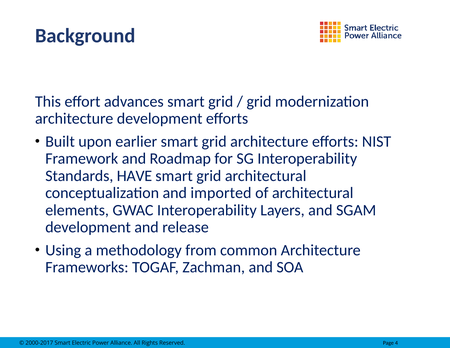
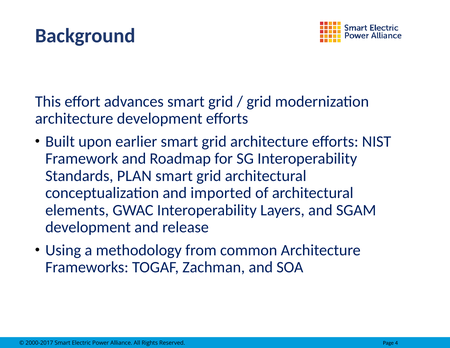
HAVE: HAVE -> PLAN
